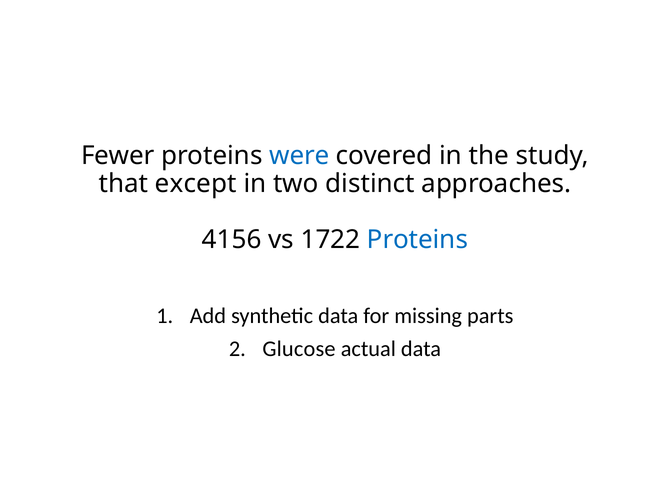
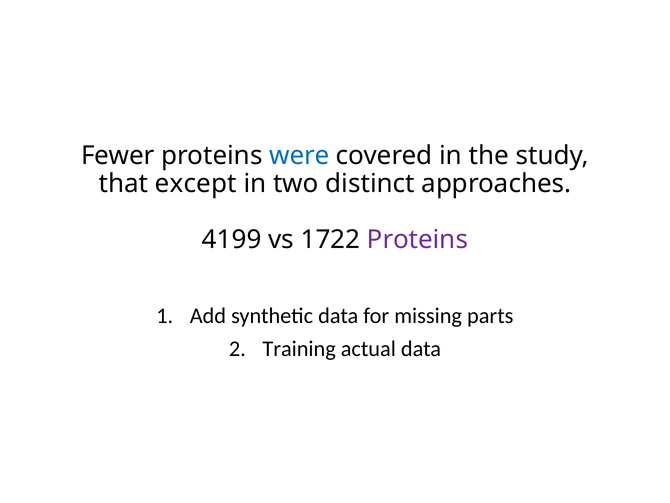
4156: 4156 -> 4199
Proteins at (417, 240) colour: blue -> purple
Glucose: Glucose -> Training
